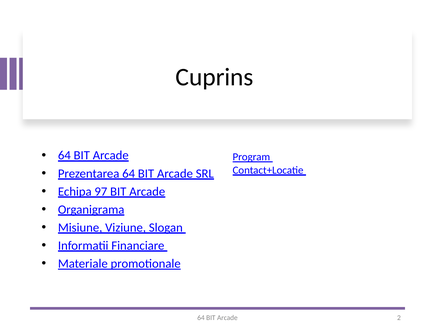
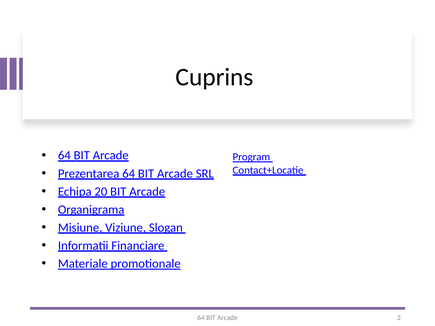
97: 97 -> 20
